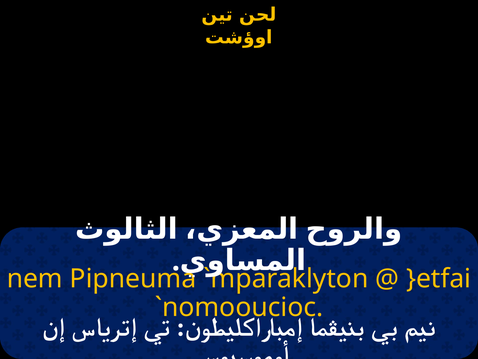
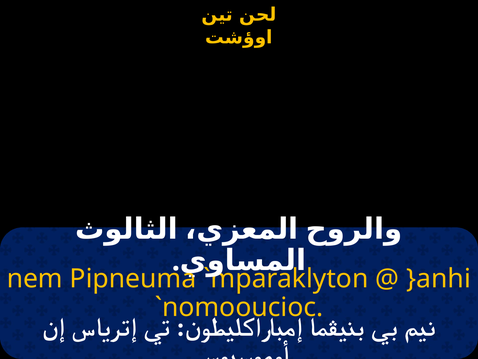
}etfai: }etfai -> }anhi
